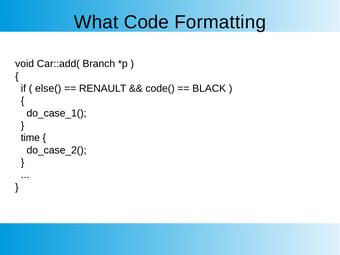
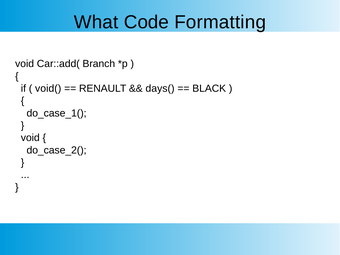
else(: else( -> void(
code(: code( -> days(
time at (30, 138): time -> void
